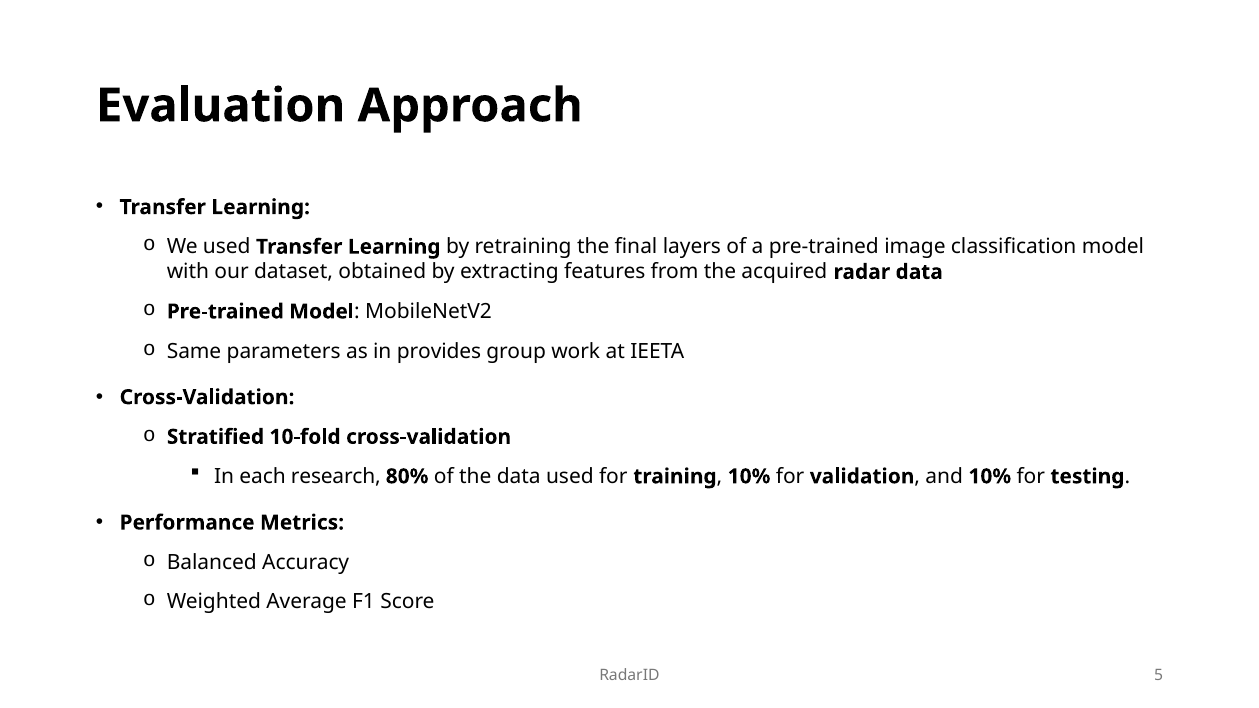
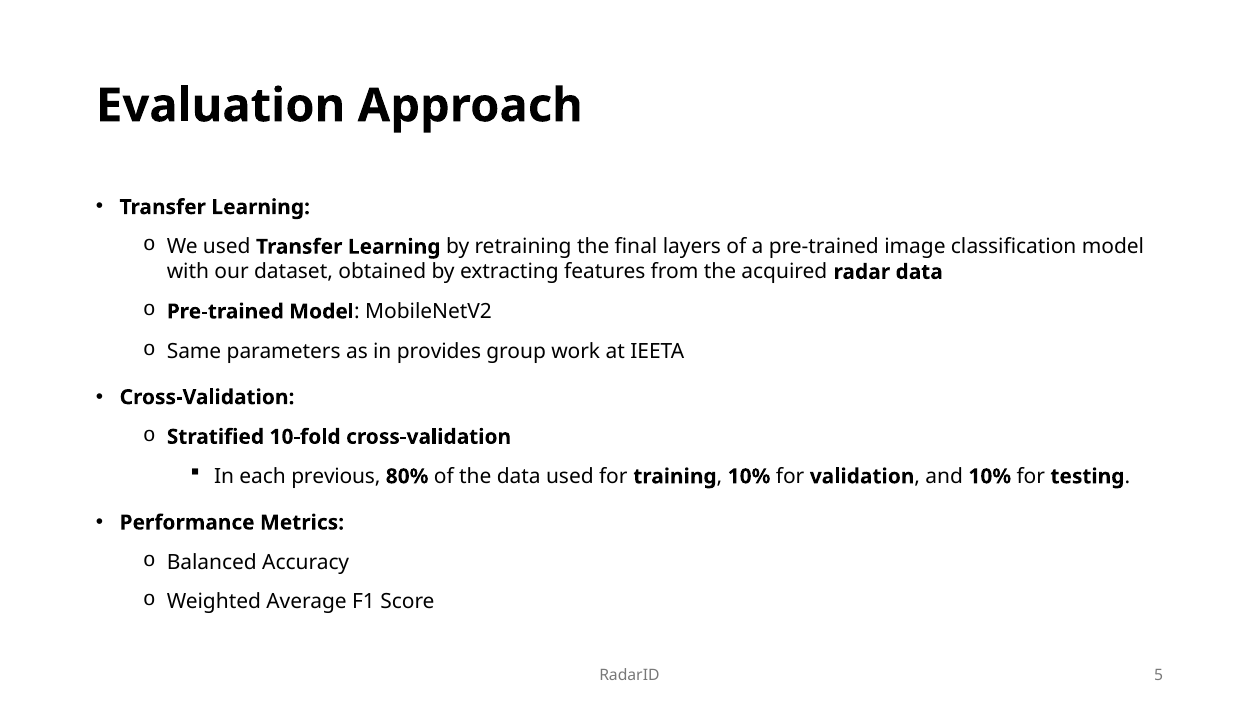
research: research -> previous
